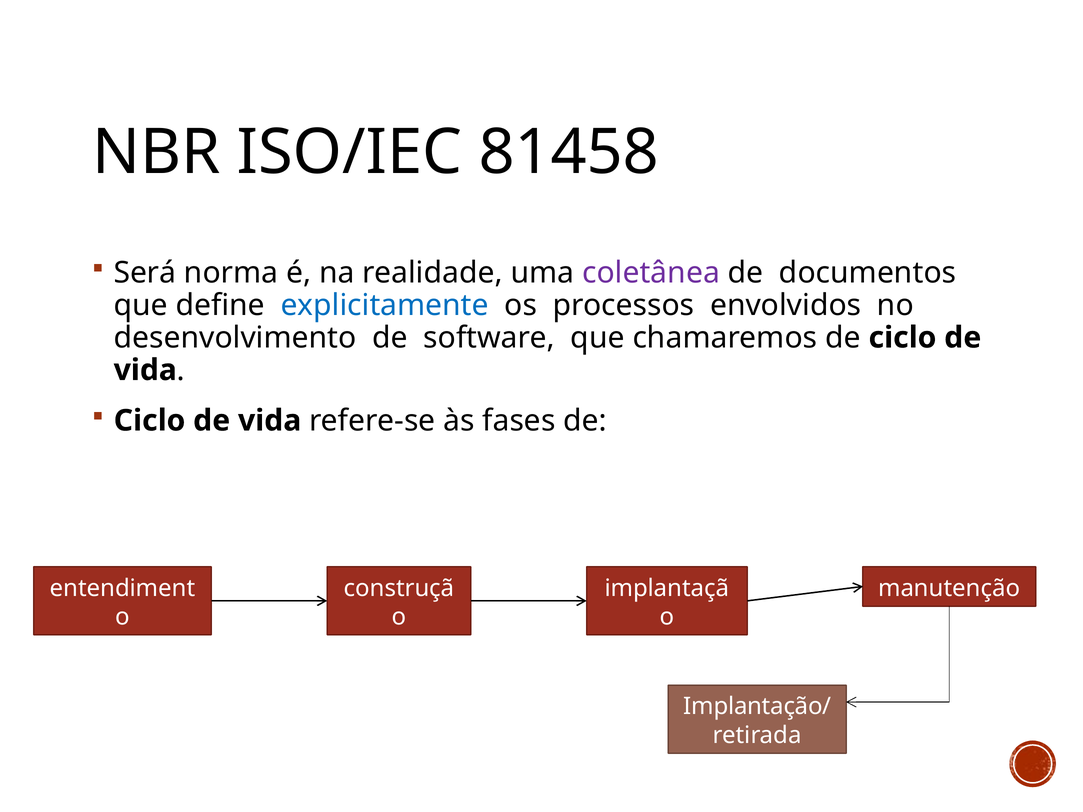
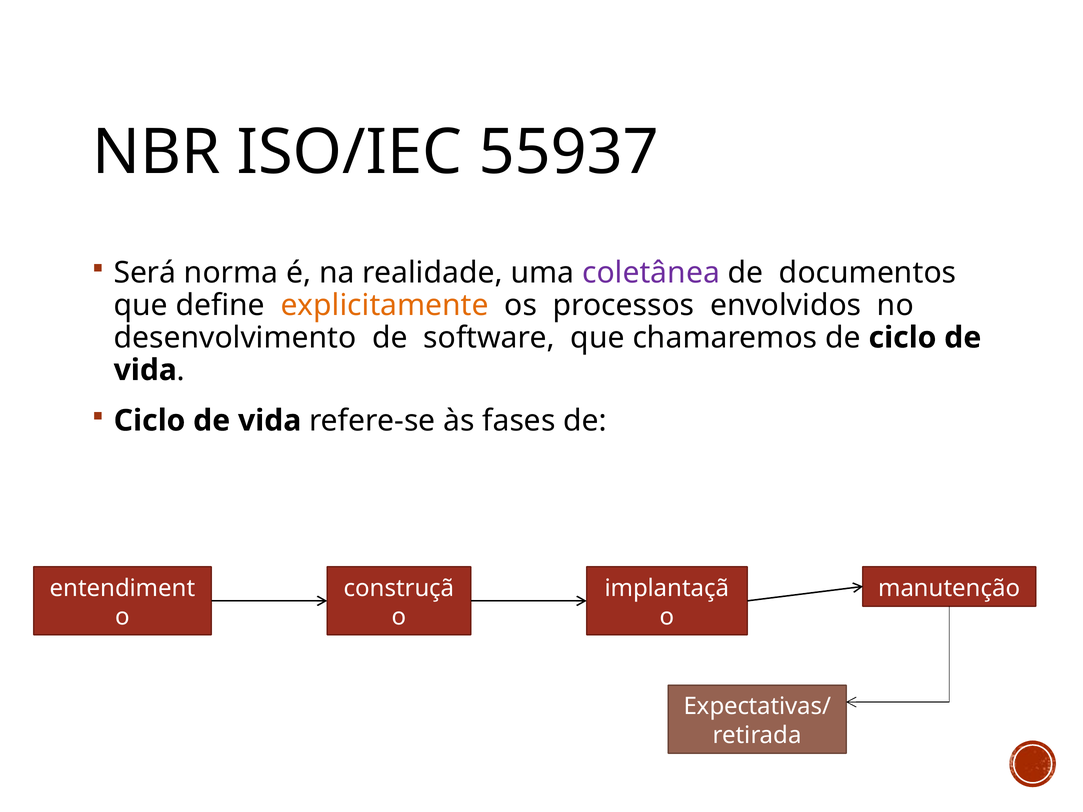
81458: 81458 -> 55937
explicitamente colour: blue -> orange
Implantação/: Implantação/ -> Expectativas/
